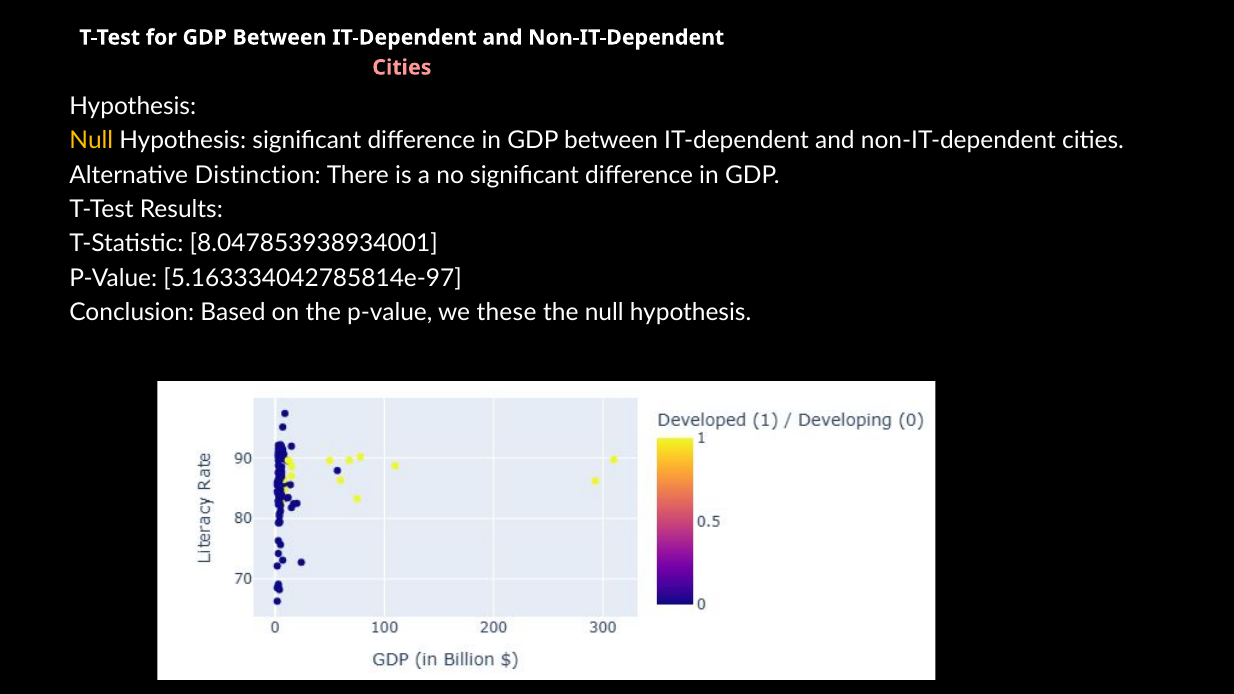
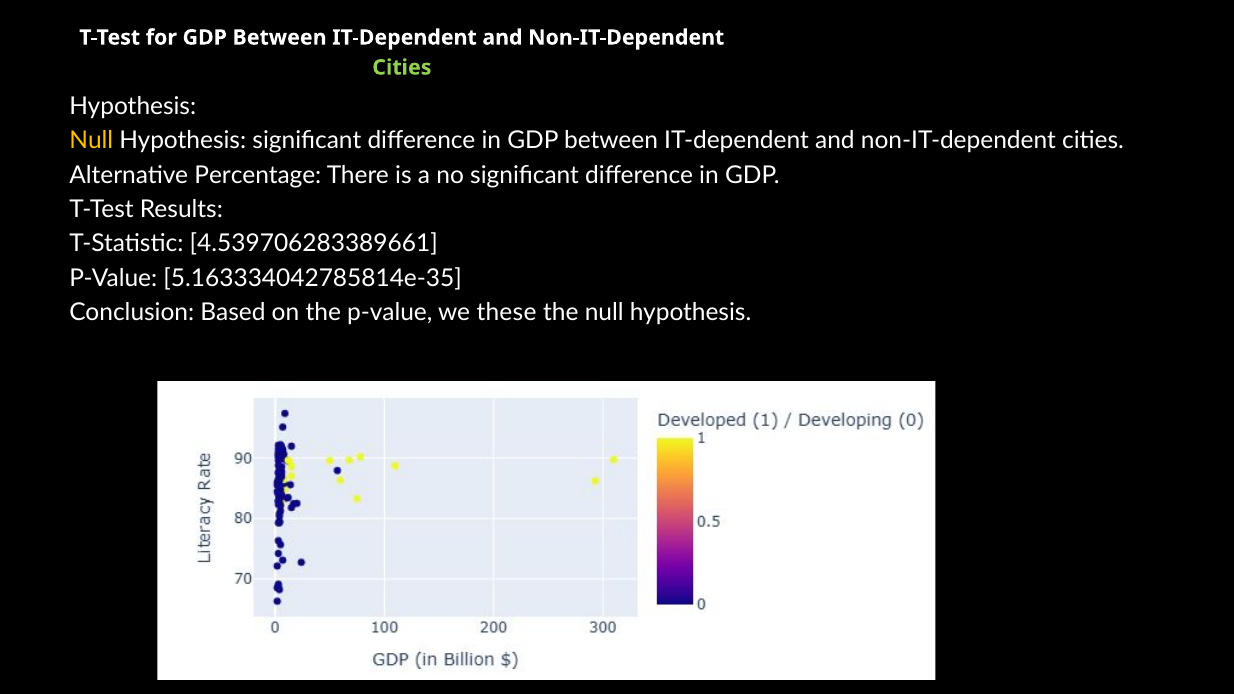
Cities at (402, 68) colour: pink -> light green
Distinction: Distinction -> Percentage
8.047853938934001: 8.047853938934001 -> 4.539706283389661
5.163334042785814e-97: 5.163334042785814e-97 -> 5.163334042785814e-35
